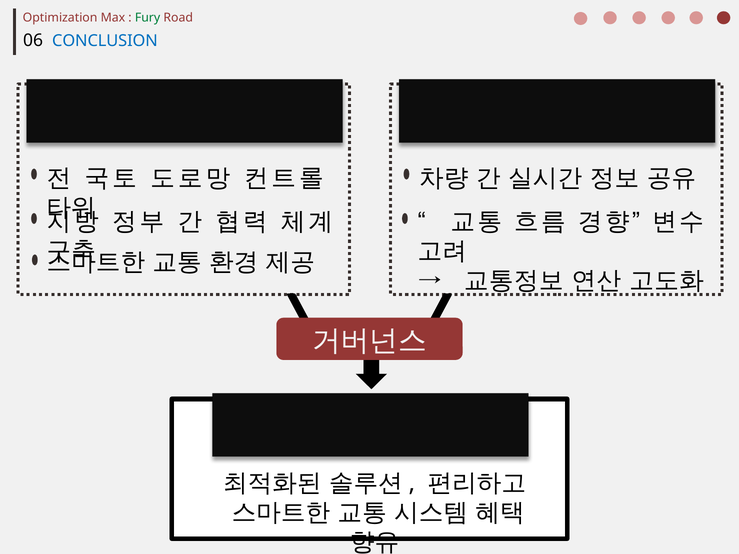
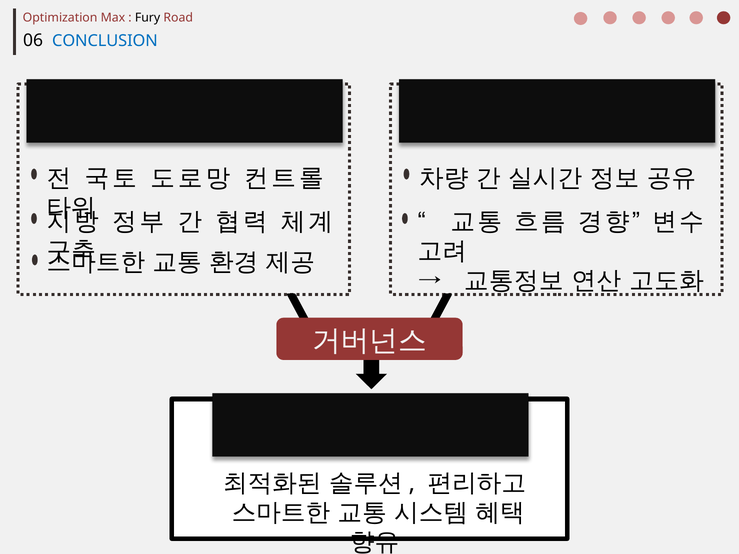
Fury colour: green -> black
